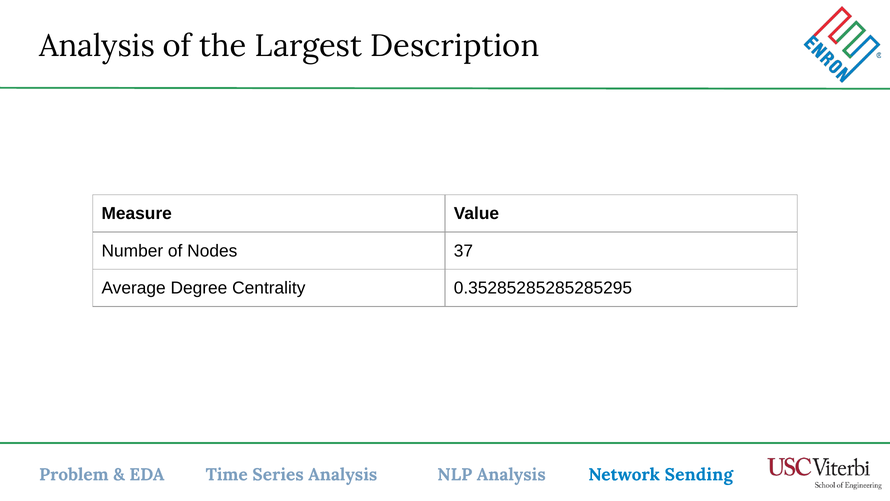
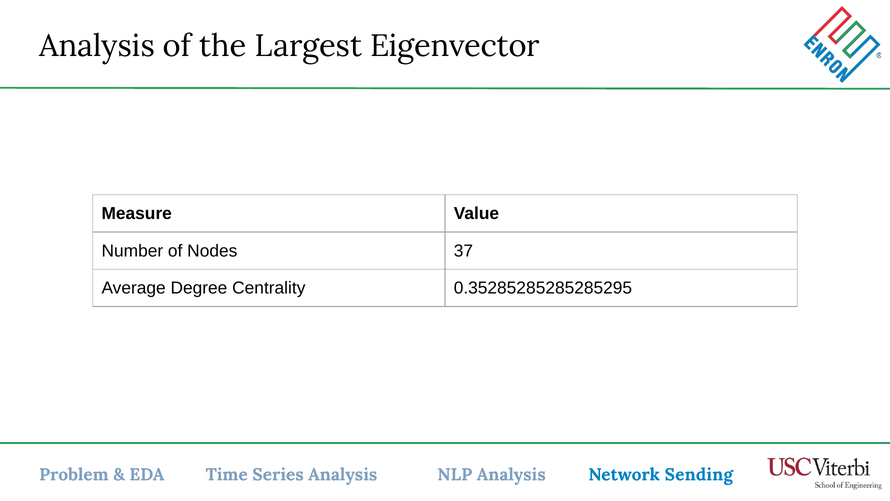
Description: Description -> Eigenvector
